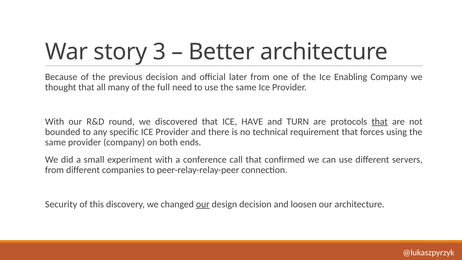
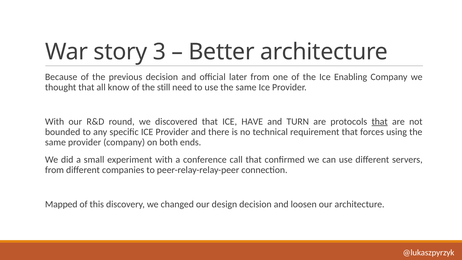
many: many -> know
full: full -> still
Security: Security -> Mapped
our at (203, 204) underline: present -> none
